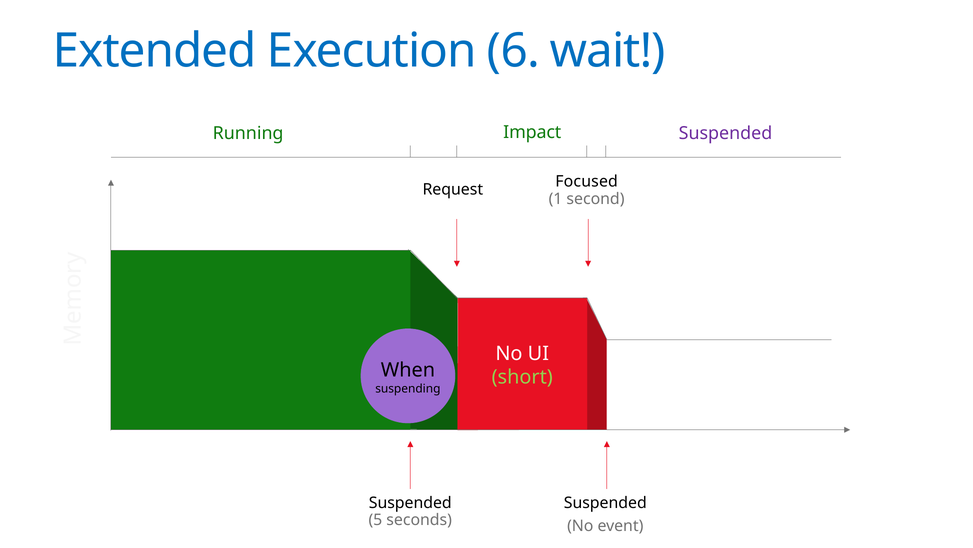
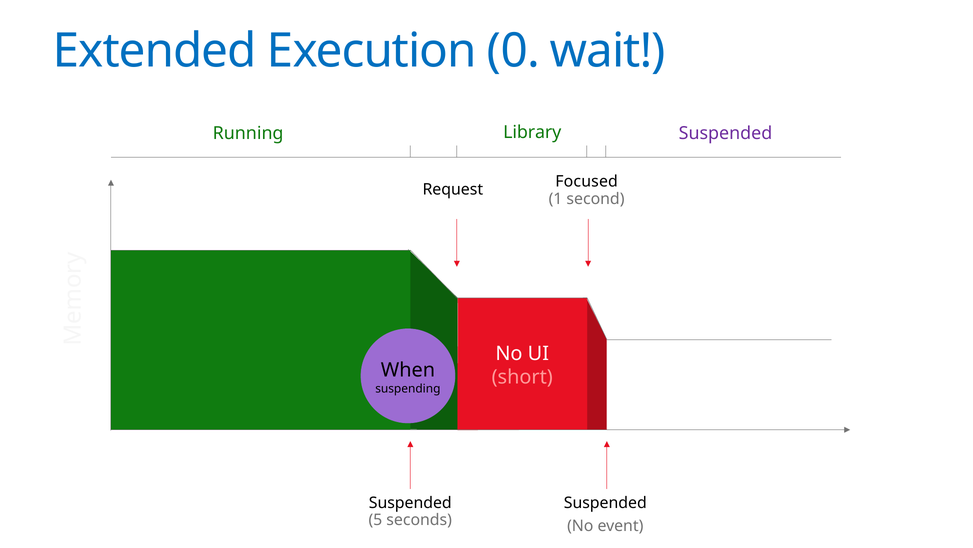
6: 6 -> 0
Impact: Impact -> Library
short colour: light green -> pink
